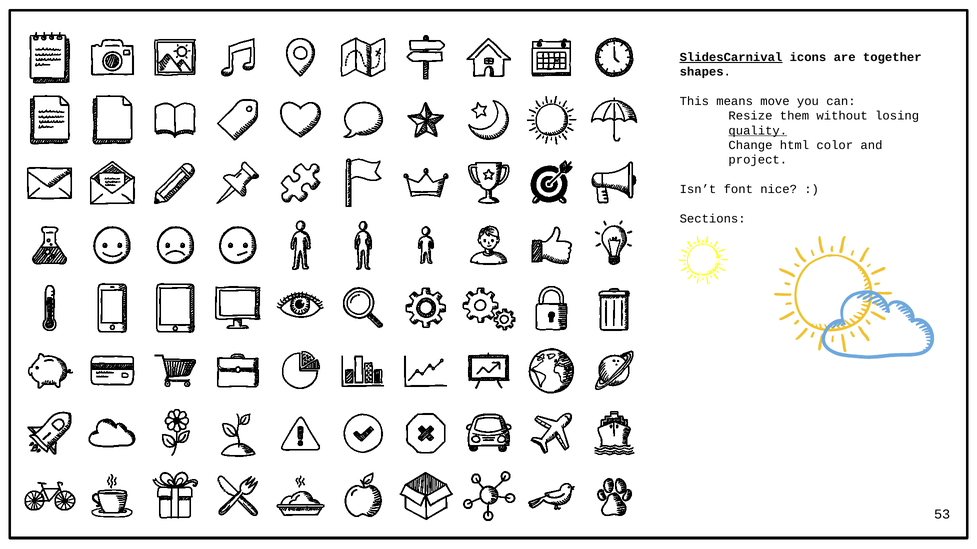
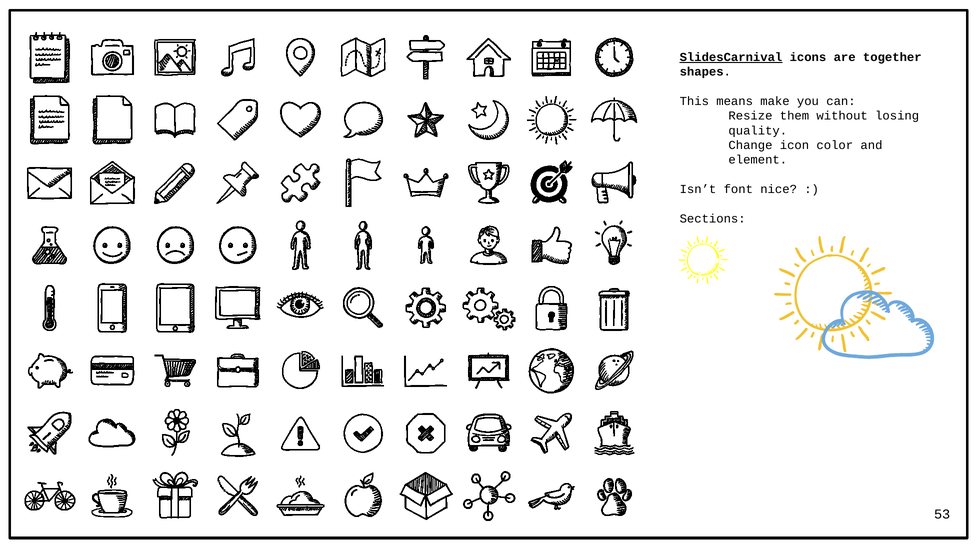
move: move -> make
quality underline: present -> none
html: html -> icon
project: project -> element
